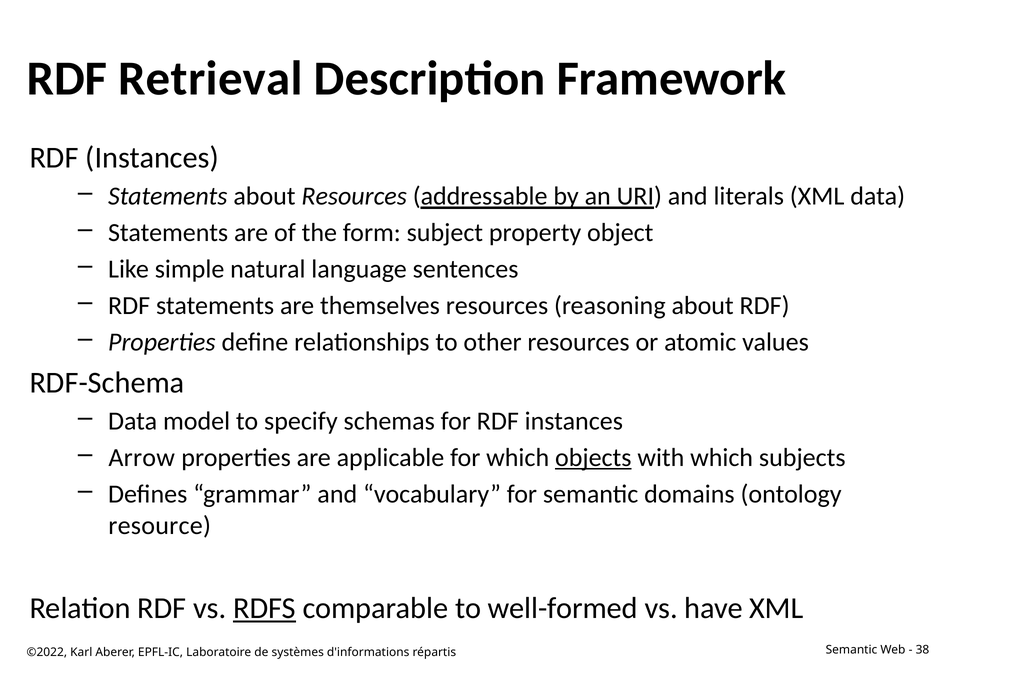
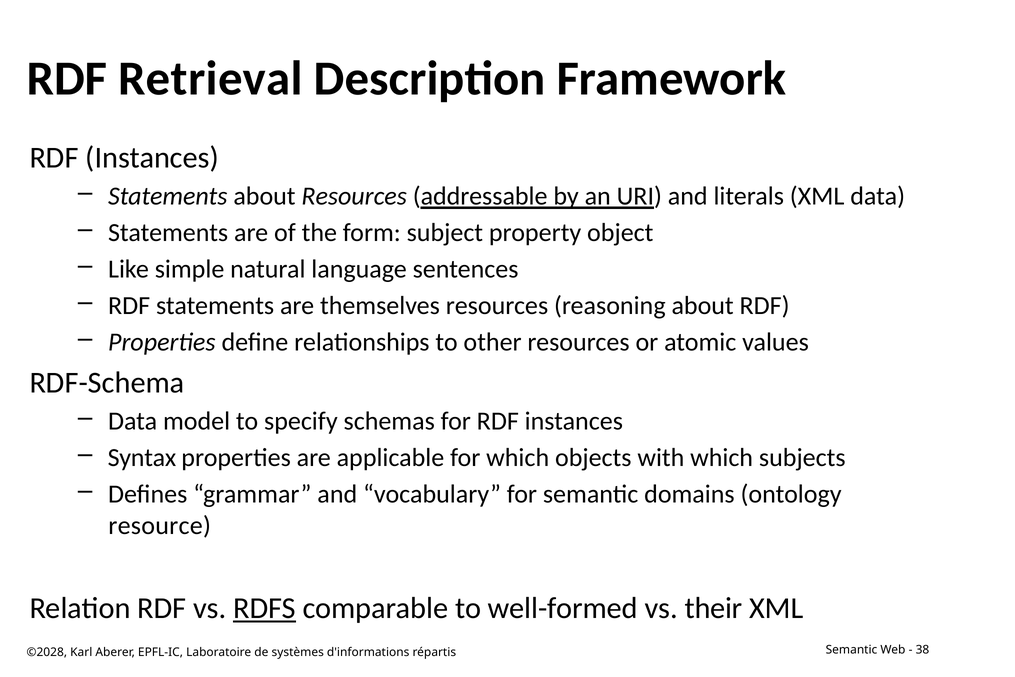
Arrow: Arrow -> Syntax
objects underline: present -> none
have: have -> their
©2022: ©2022 -> ©2028
